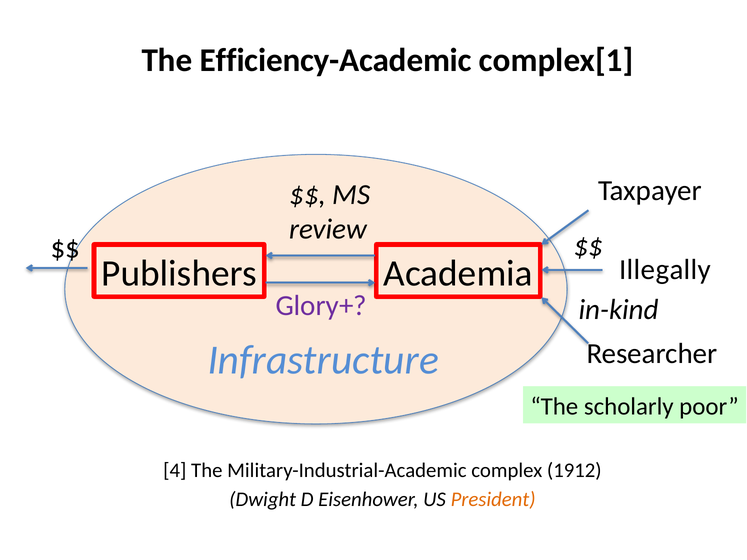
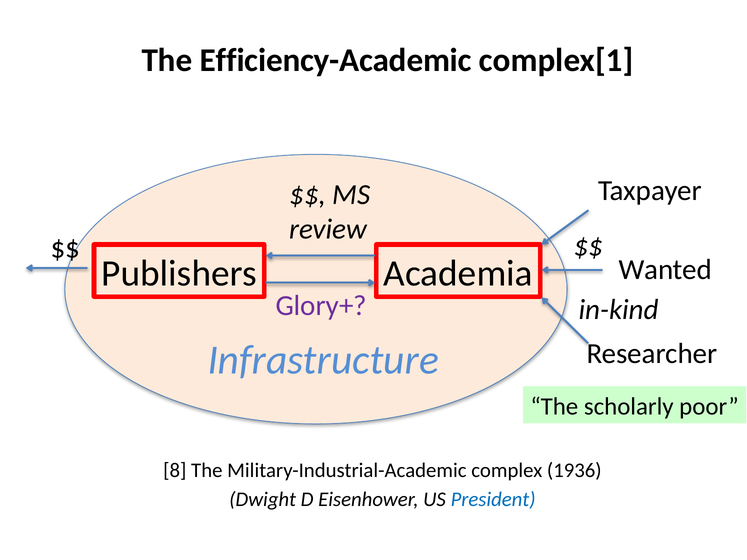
Illegally: Illegally -> Wanted
4: 4 -> 8
1912: 1912 -> 1936
President colour: orange -> blue
